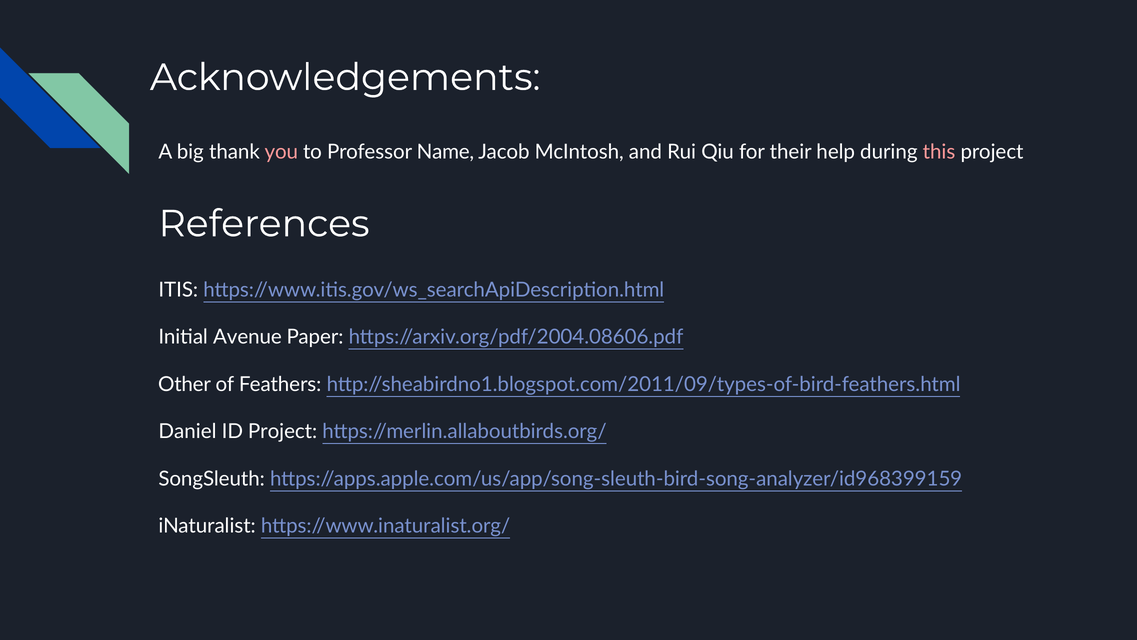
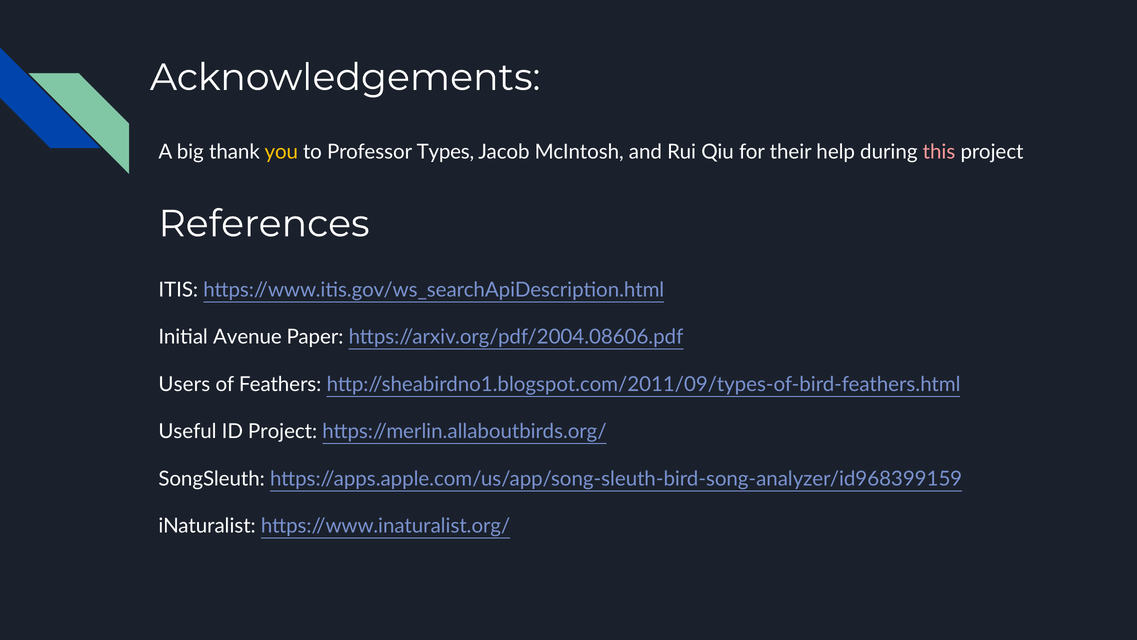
you colour: pink -> yellow
Name: Name -> Types
Other: Other -> Users
Daniel: Daniel -> Useful
